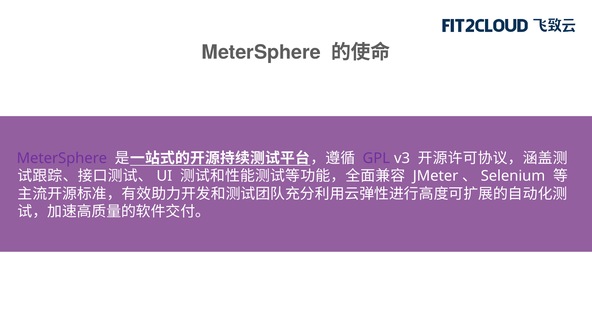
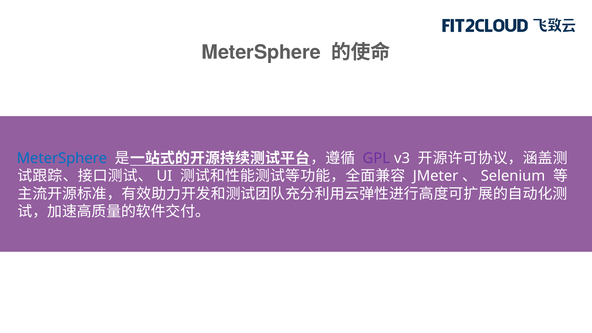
MeterSphere at (62, 158) colour: purple -> blue
